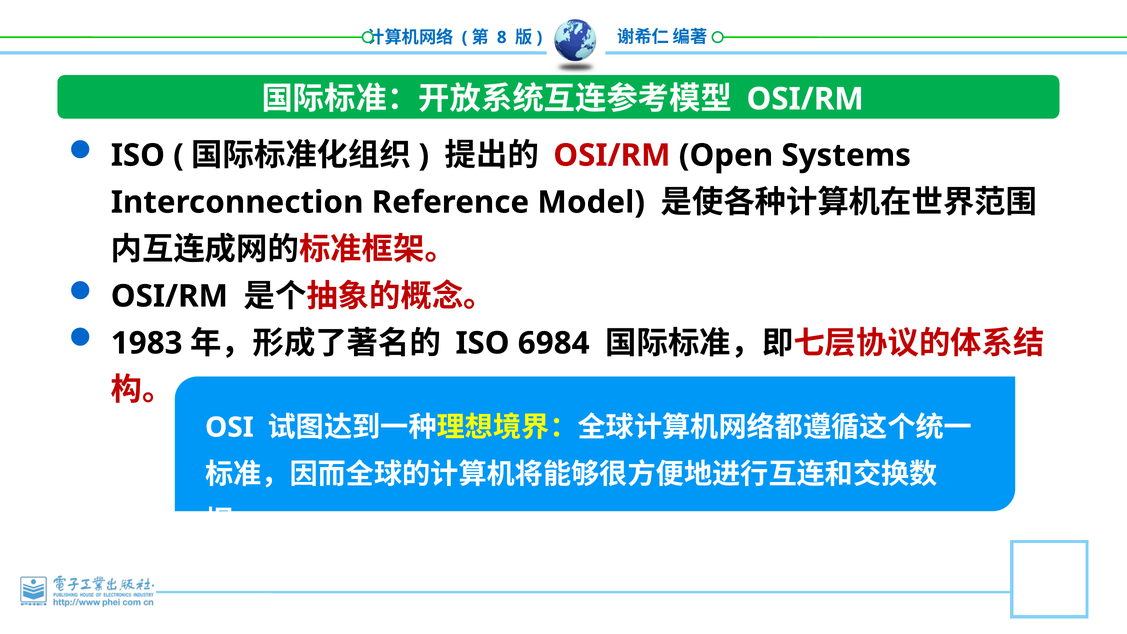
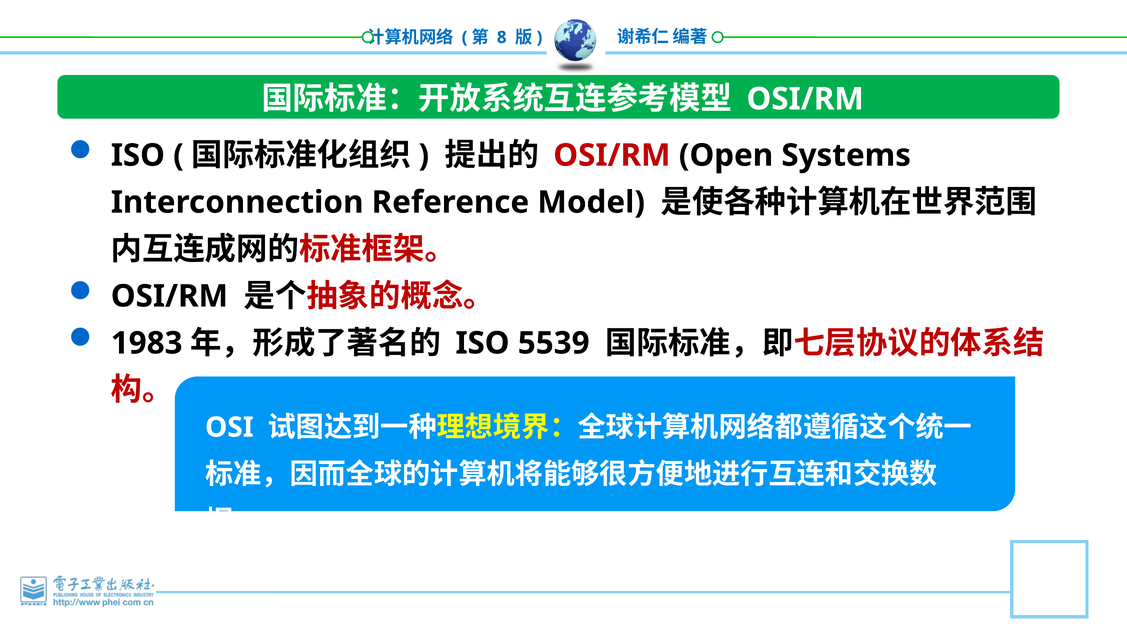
6984: 6984 -> 5539
